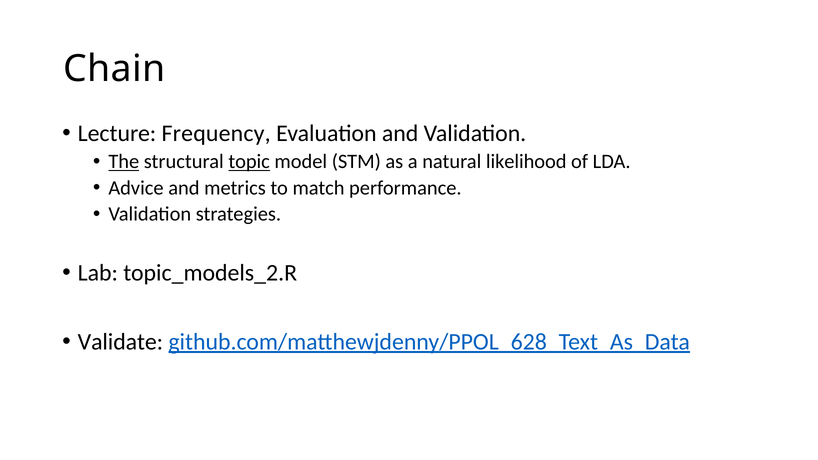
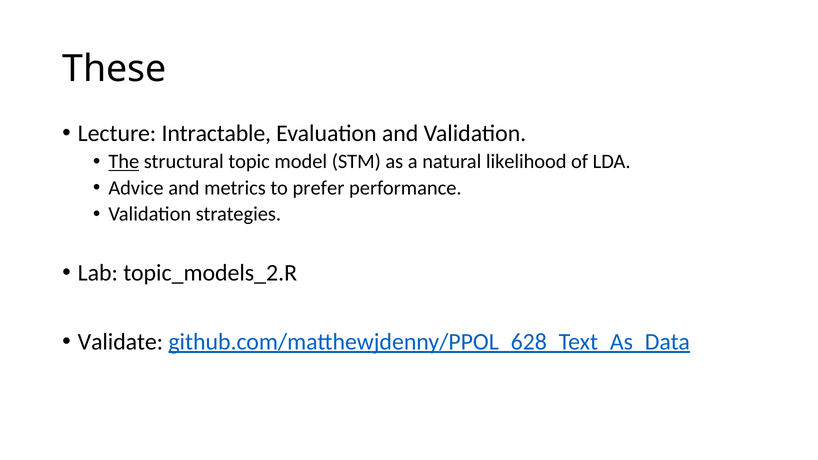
Chain: Chain -> These
Frequency: Frequency -> Intractable
topic underline: present -> none
match: match -> prefer
